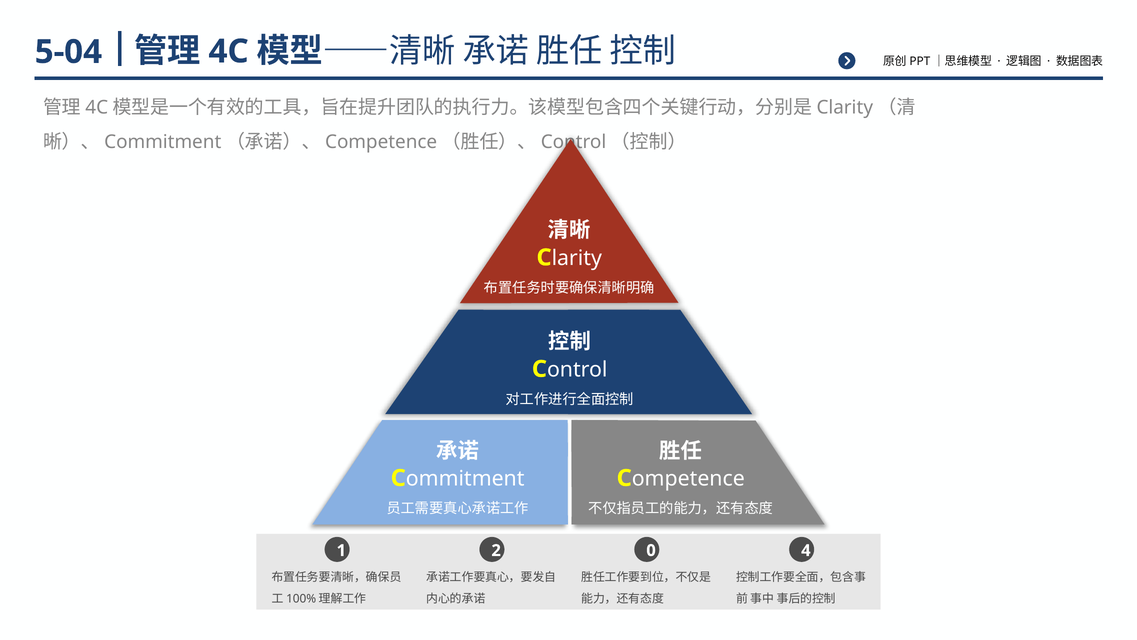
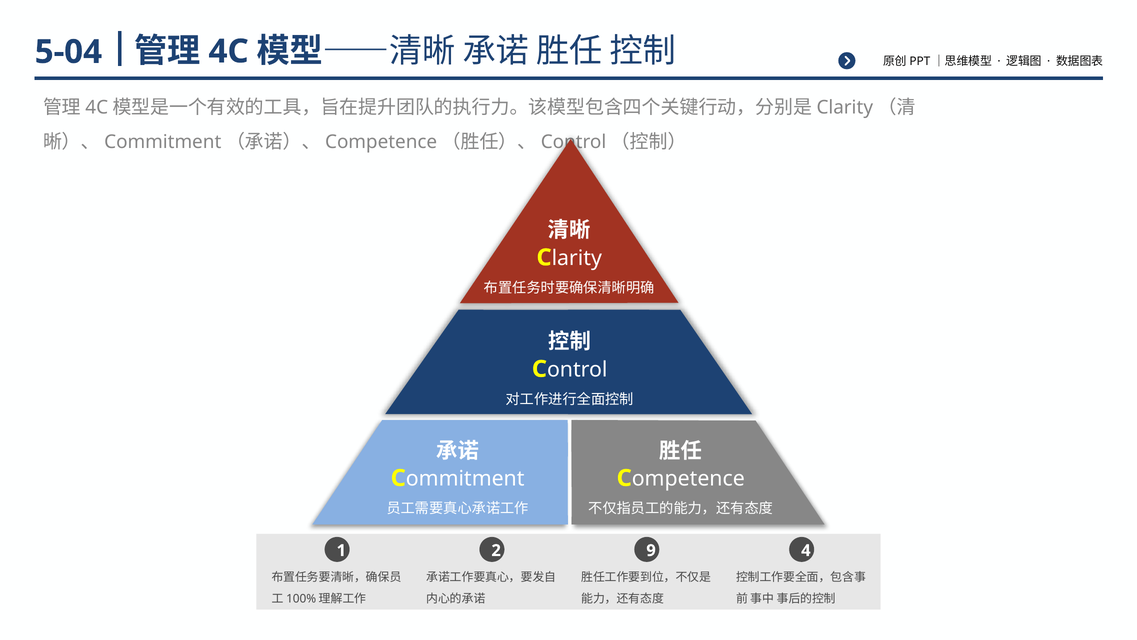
0: 0 -> 9
